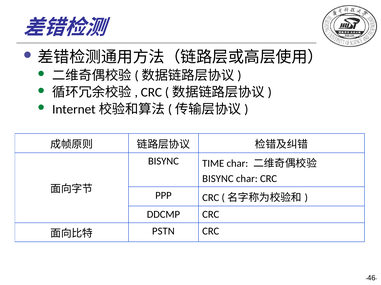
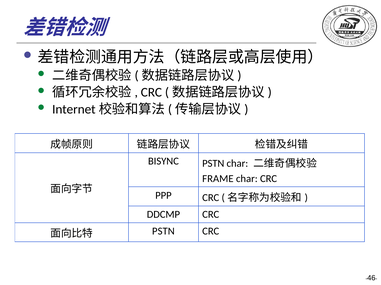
BISYNC TIME: TIME -> PSTN
BISYNC at (218, 179): BISYNC -> FRAME
